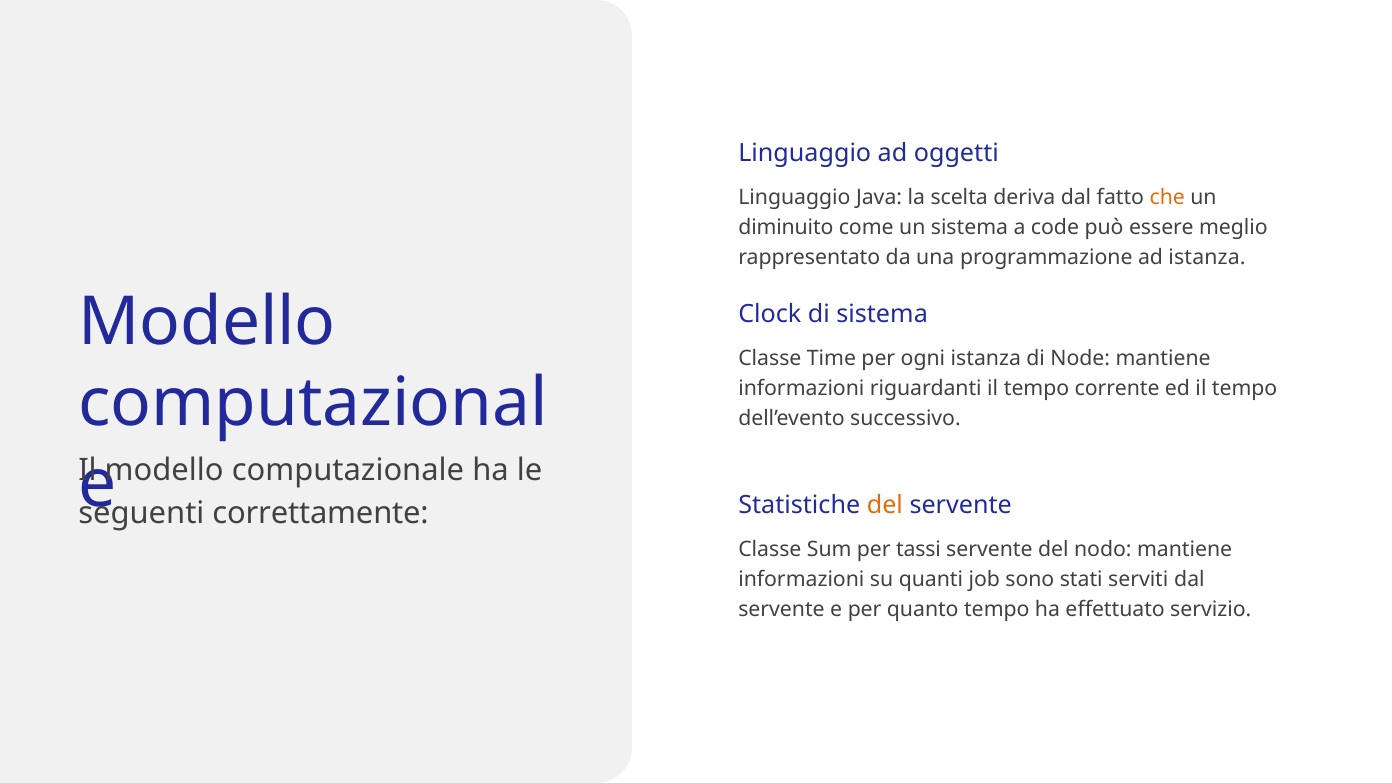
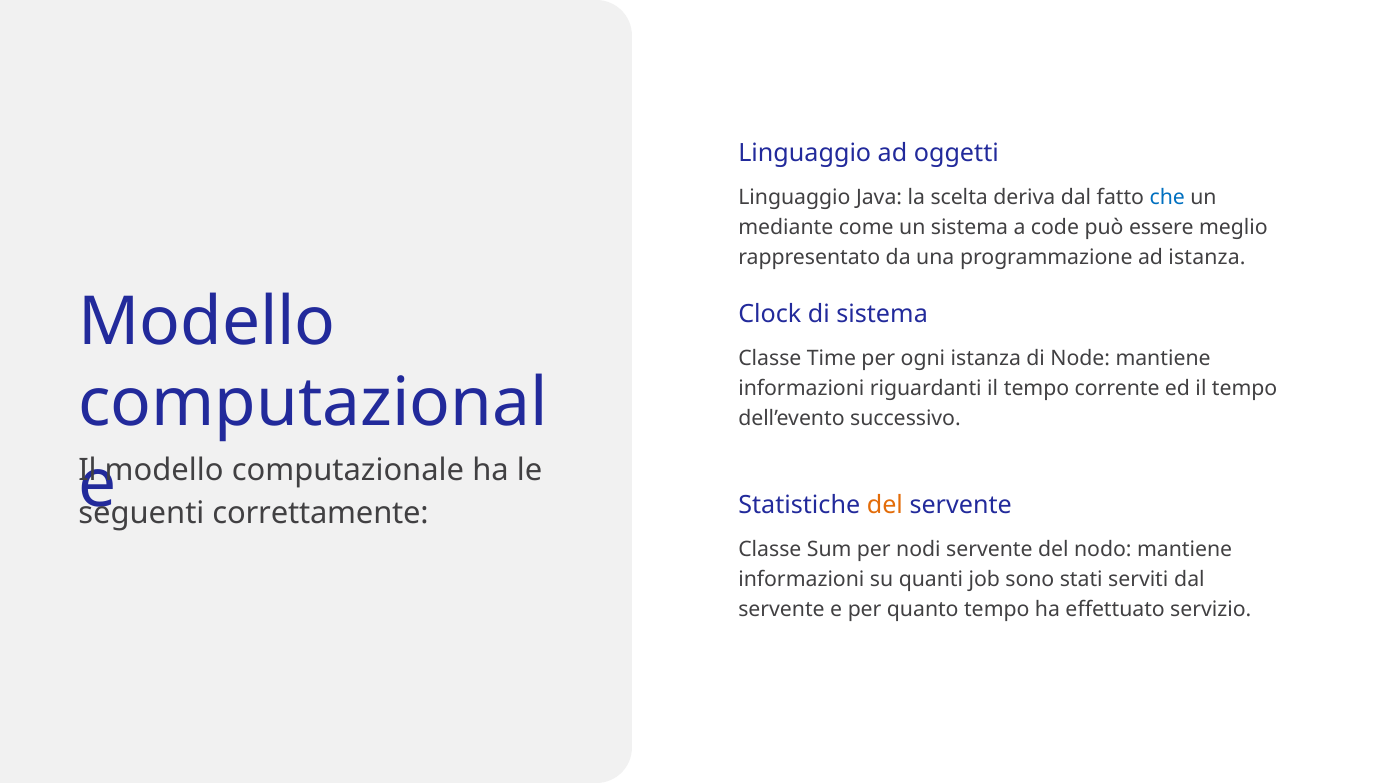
che colour: orange -> blue
diminuito: diminuito -> mediante
tassi: tassi -> nodi
